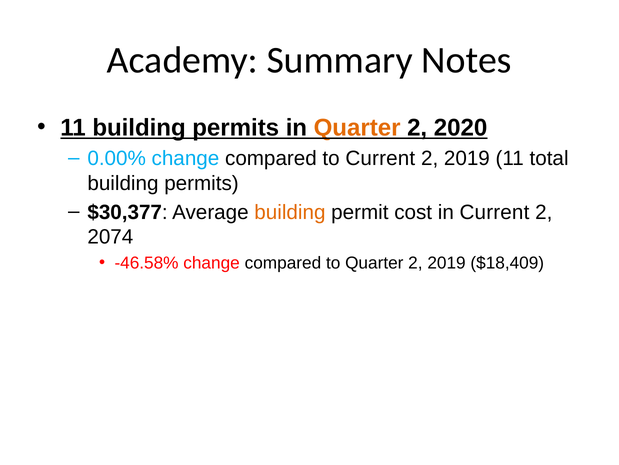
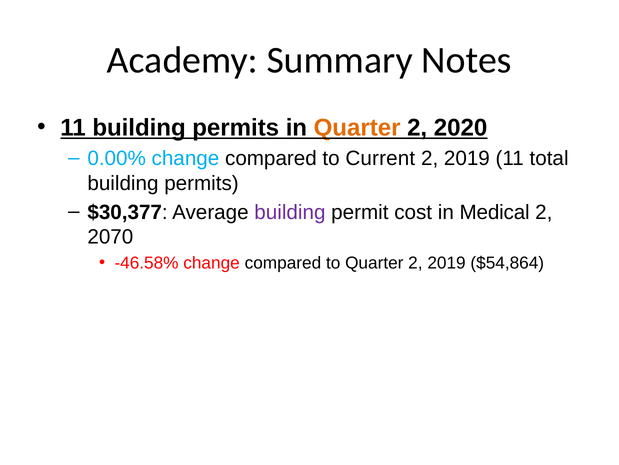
building at (290, 212) colour: orange -> purple
in Current: Current -> Medical
2074: 2074 -> 2070
$18,409: $18,409 -> $54,864
